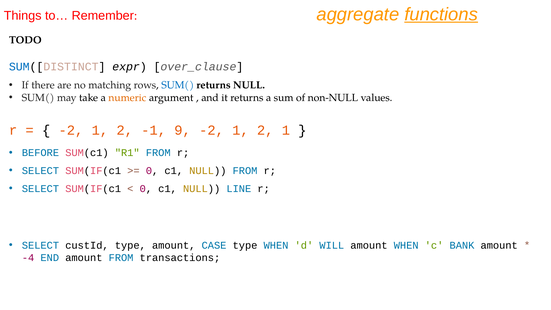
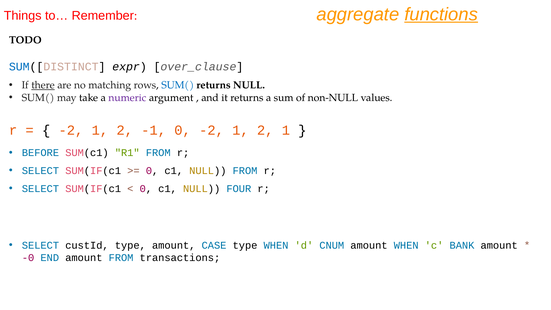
there underline: none -> present
numeric colour: orange -> purple
-1 9: 9 -> 0
LINE: LINE -> FOUR
WILL: WILL -> CNUM
-4: -4 -> -0
